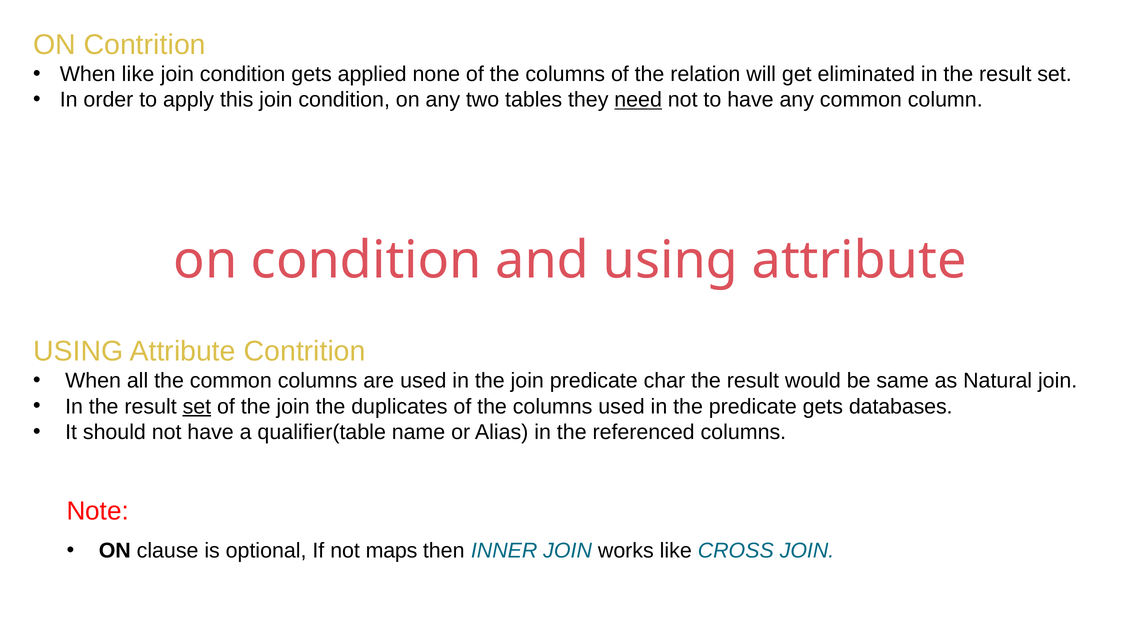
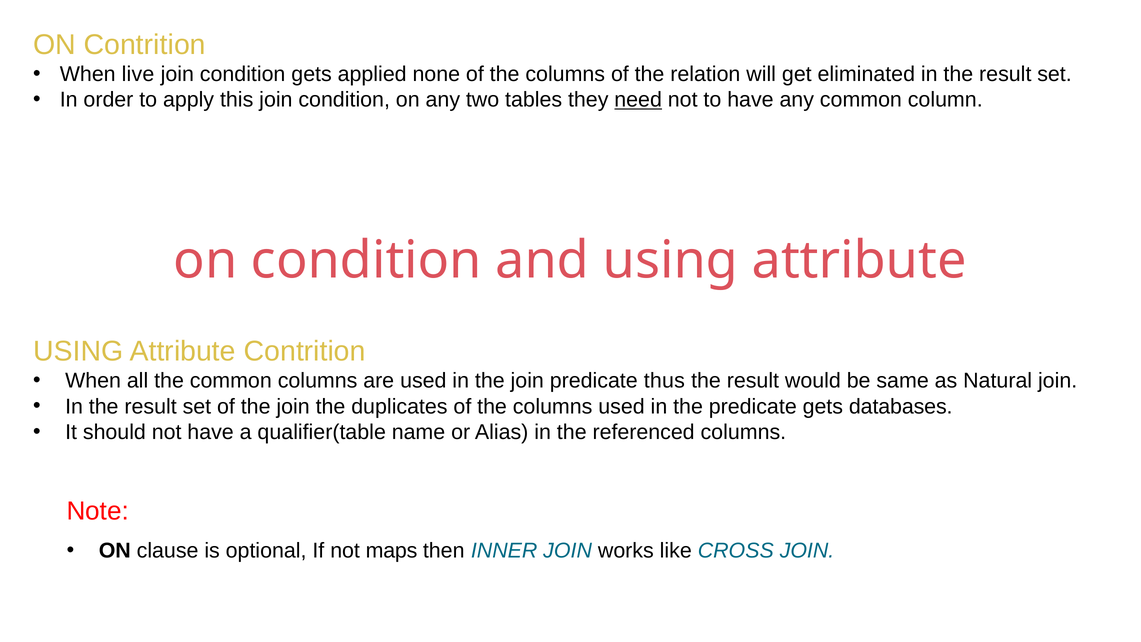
When like: like -> live
char: char -> thus
set at (197, 406) underline: present -> none
